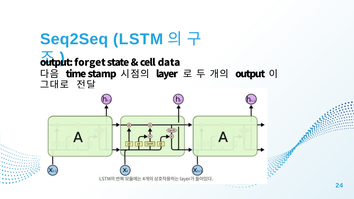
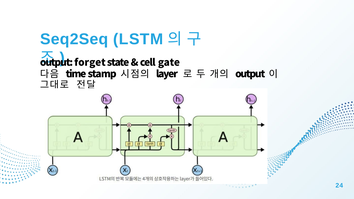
data: data -> gate
